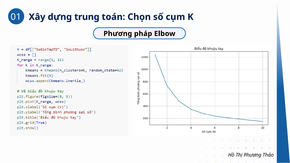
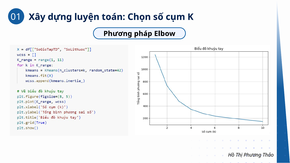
trung: trung -> luyện
